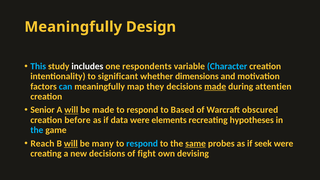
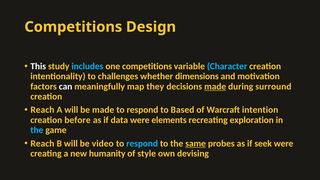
Meaningfully at (73, 27): Meaningfully -> Competitions
This colour: light blue -> white
includes colour: white -> light blue
one respondents: respondents -> competitions
significant: significant -> challenges
can colour: light blue -> white
attentien: attentien -> surround
Senior at (43, 110): Senior -> Reach
will at (71, 110) underline: present -> none
obscured: obscured -> intention
hypotheses: hypotheses -> exploration
will at (71, 143) underline: present -> none
many: many -> video
new decisions: decisions -> humanity
fight: fight -> style
